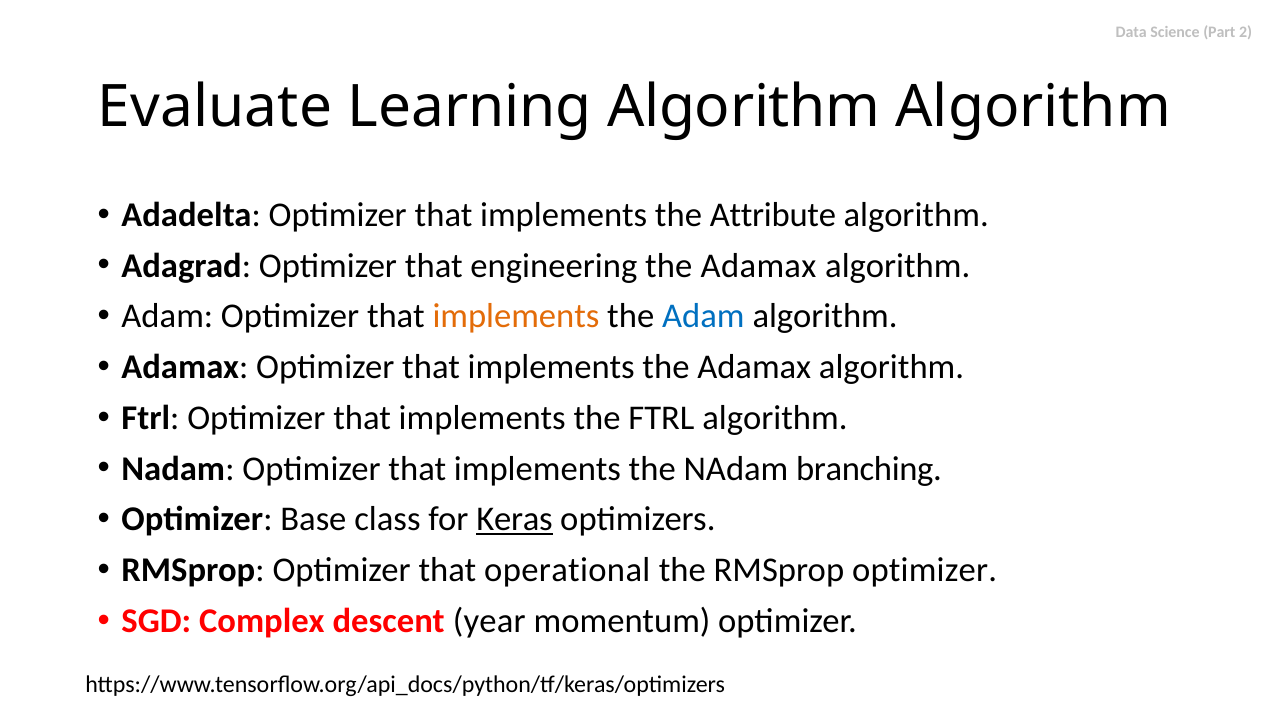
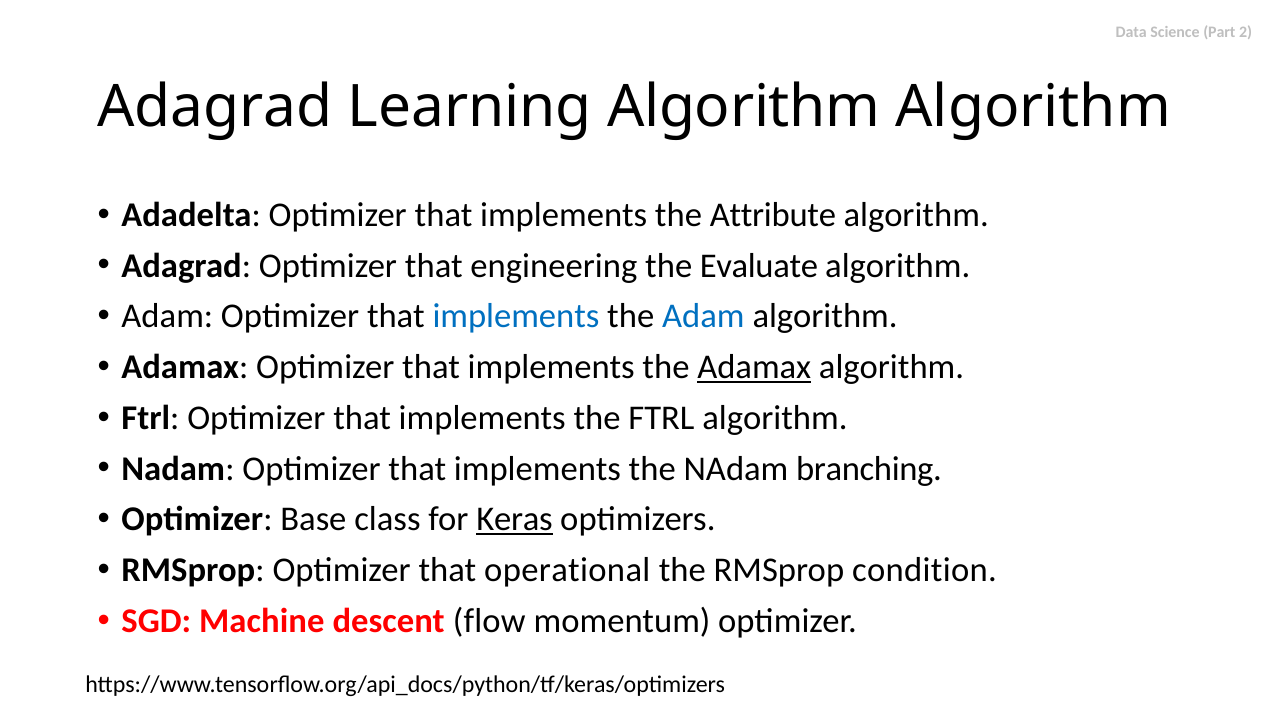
Evaluate at (215, 107): Evaluate -> Adagrad
Adamax at (759, 266): Adamax -> Evaluate
implements at (516, 316) colour: orange -> blue
Adamax at (754, 367) underline: none -> present
the RMSprop optimizer: optimizer -> condition
Complex: Complex -> Machine
year: year -> flow
